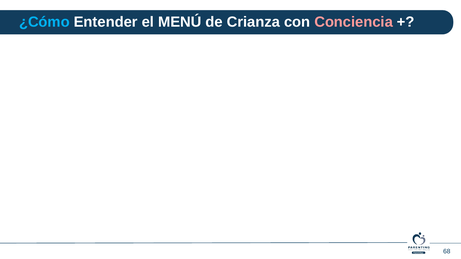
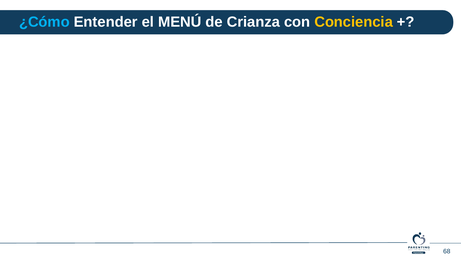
Conciencia colour: pink -> yellow
